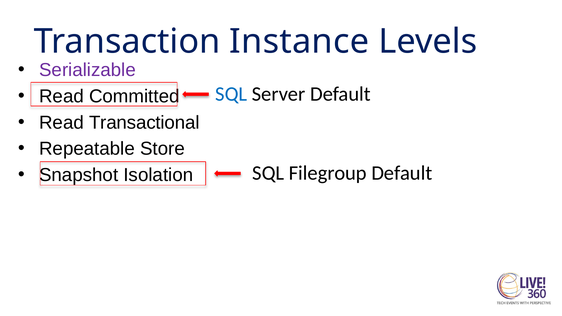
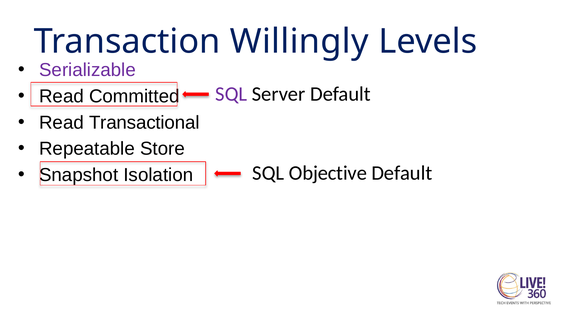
Instance: Instance -> Willingly
SQL at (231, 94) colour: blue -> purple
Filegroup: Filegroup -> Objective
